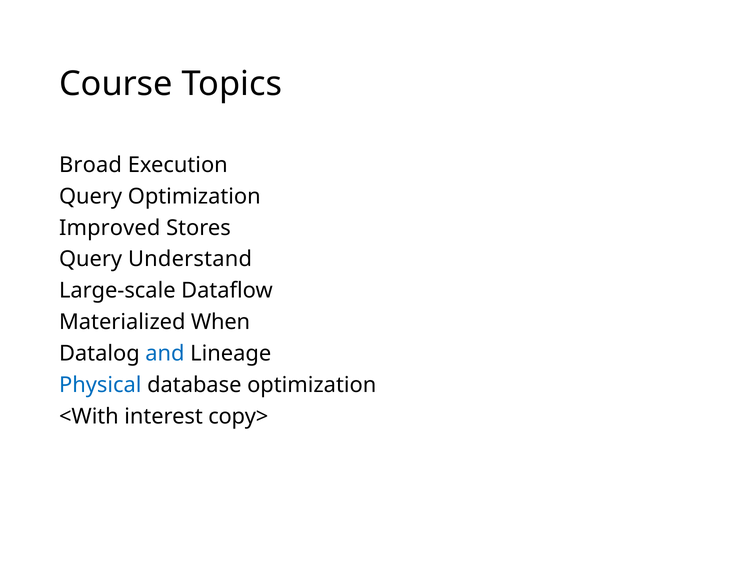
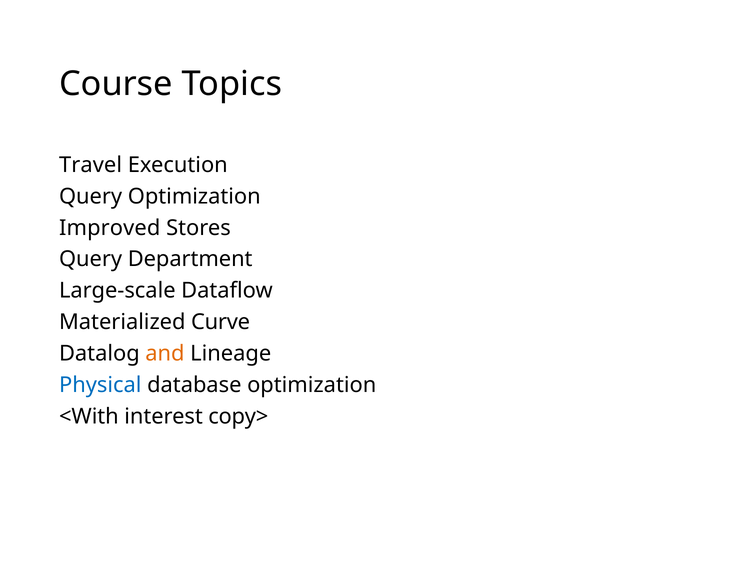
Broad: Broad -> Travel
Understand: Understand -> Department
When: When -> Curve
and colour: blue -> orange
